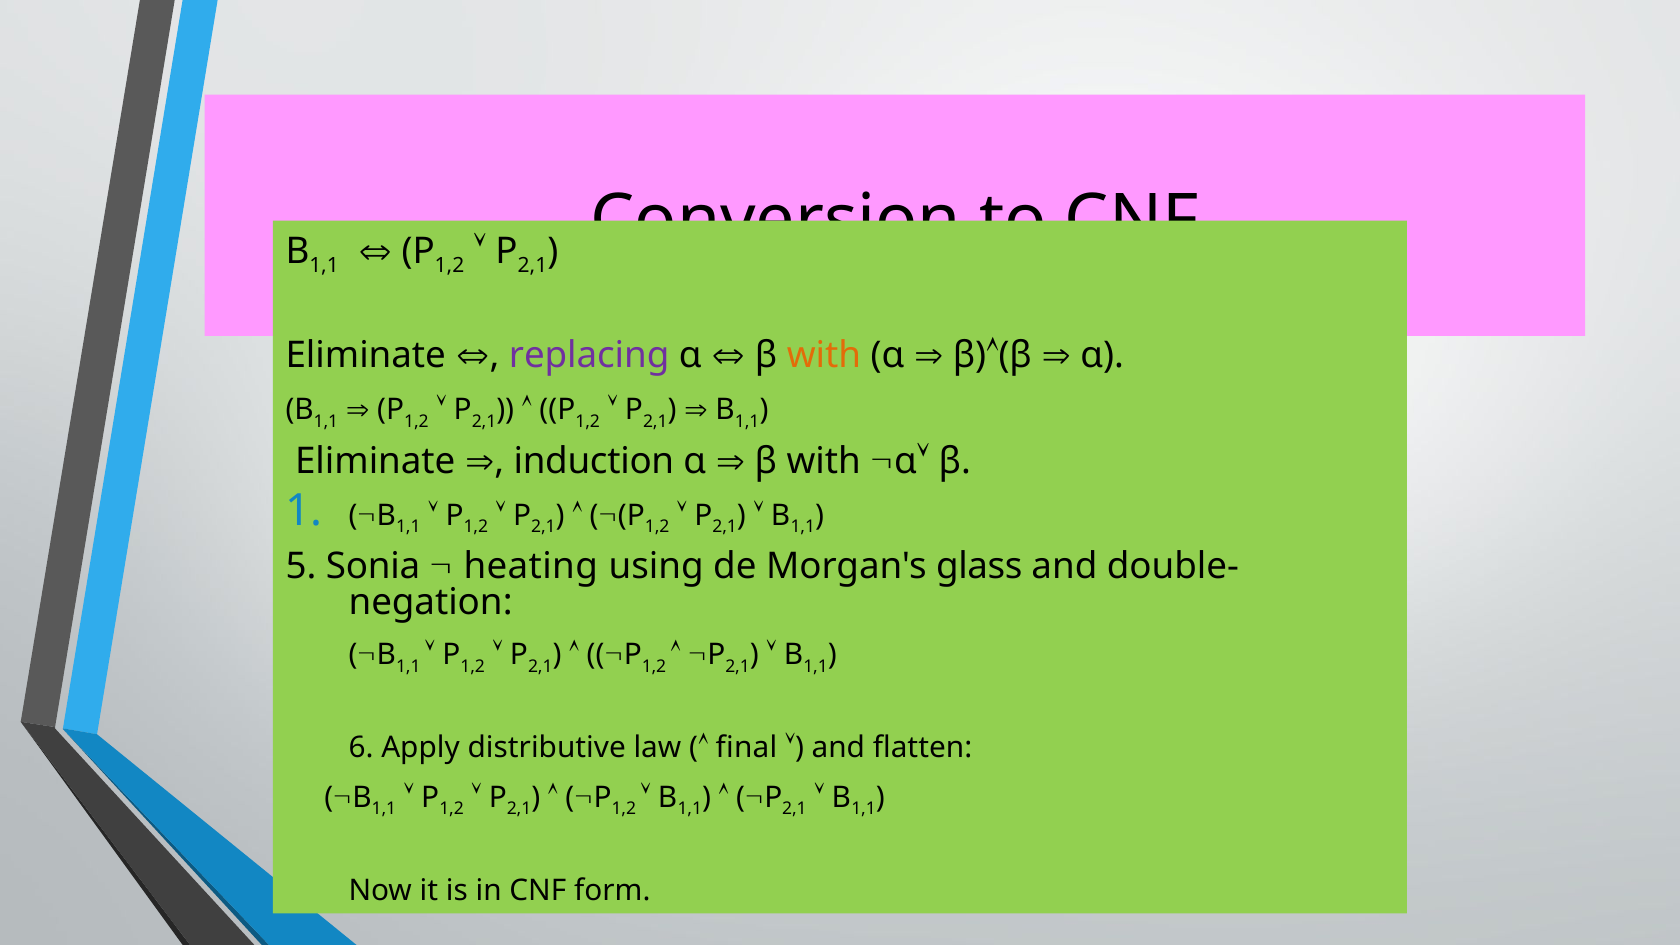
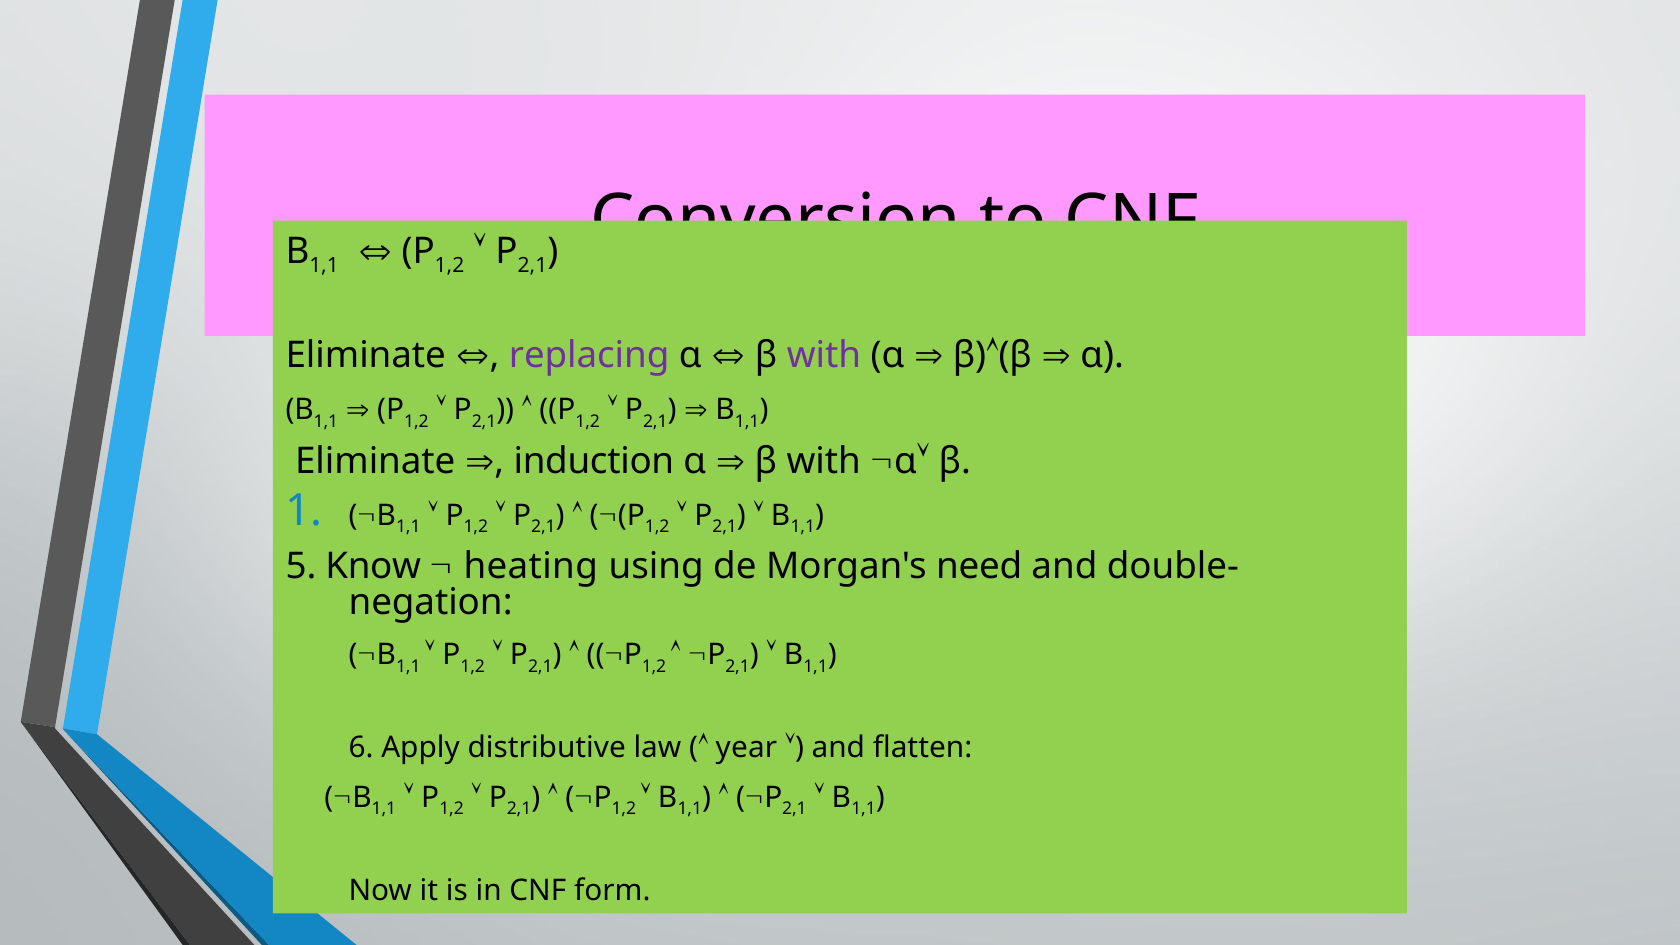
with at (824, 355) colour: orange -> purple
Sonia: Sonia -> Know
glass: glass -> need
final: final -> year
